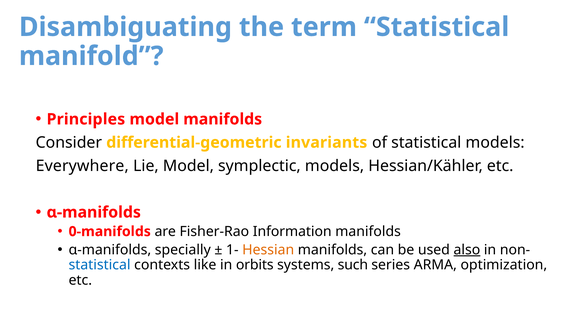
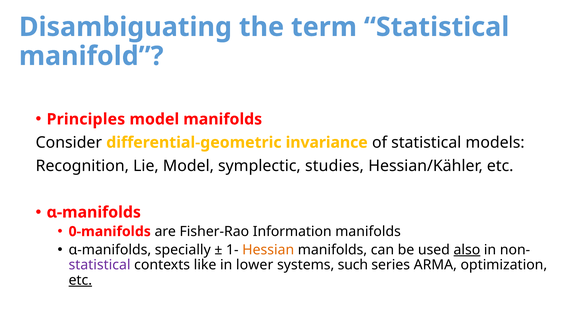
invariants: invariants -> invariance
Everywhere: Everywhere -> Recognition
symplectic models: models -> studies
statistical at (100, 265) colour: blue -> purple
orbits: orbits -> lower
etc at (80, 280) underline: none -> present
